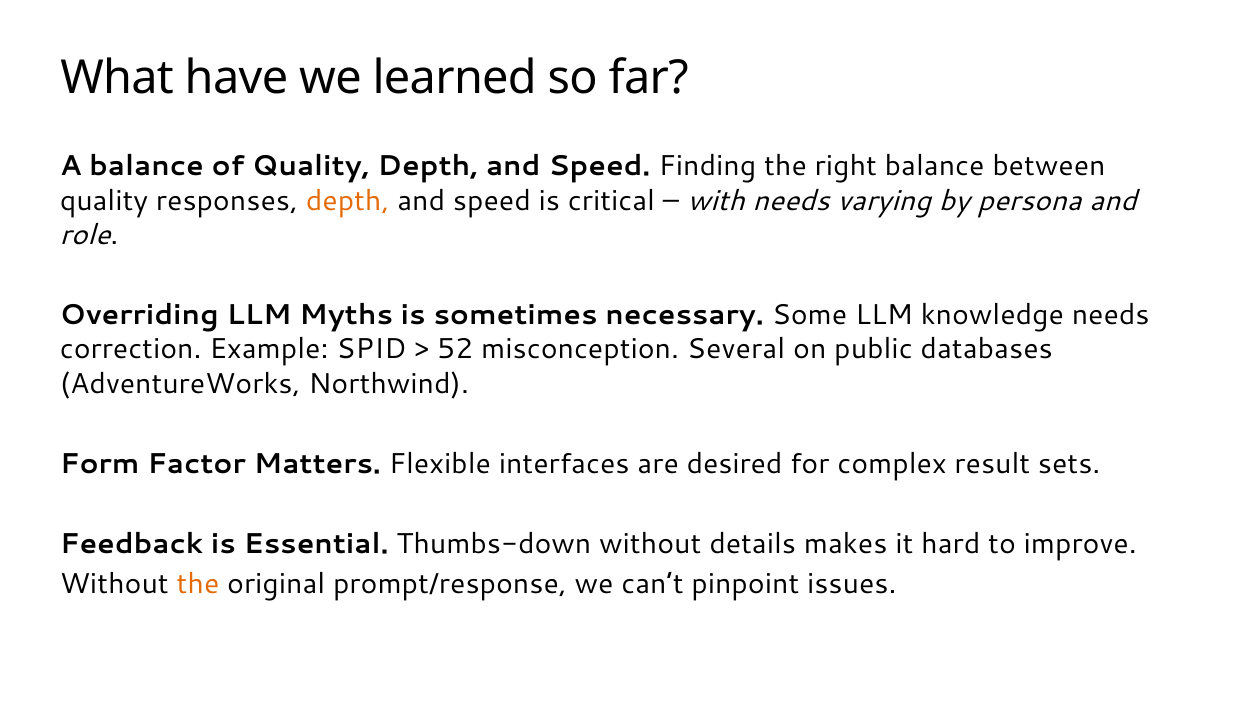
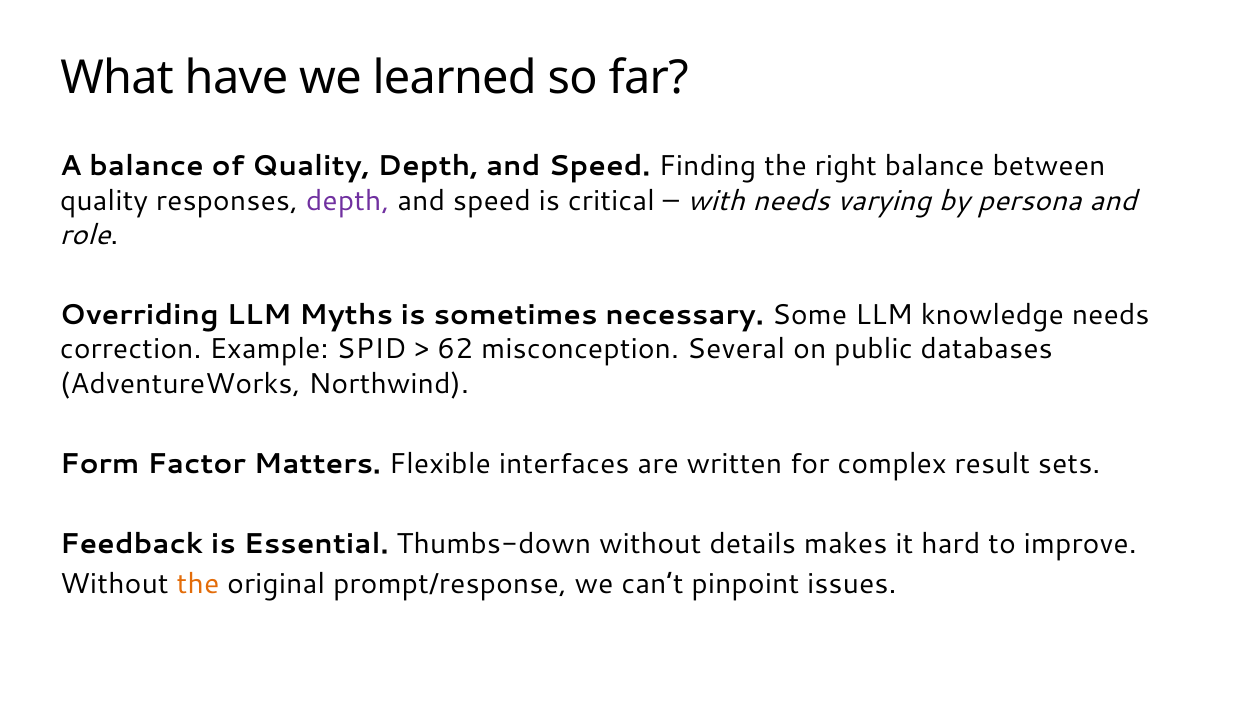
depth at (348, 201) colour: orange -> purple
52: 52 -> 62
desired: desired -> written
